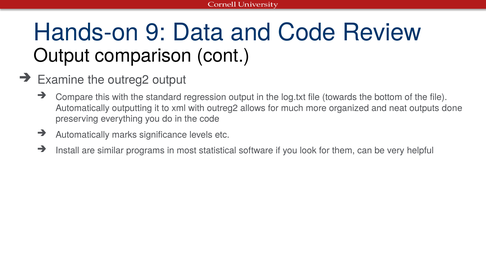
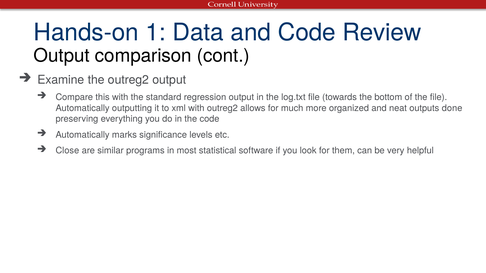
9: 9 -> 1
Install: Install -> Close
